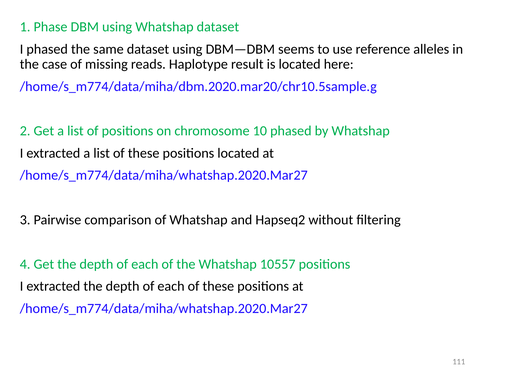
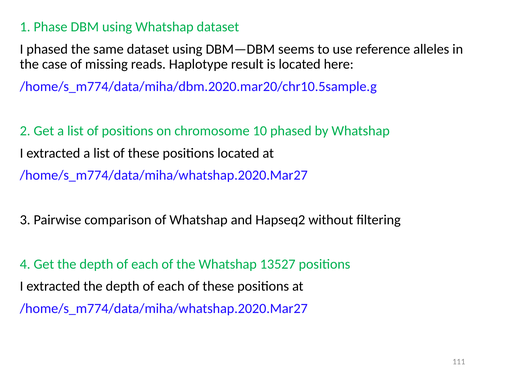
10557: 10557 -> 13527
